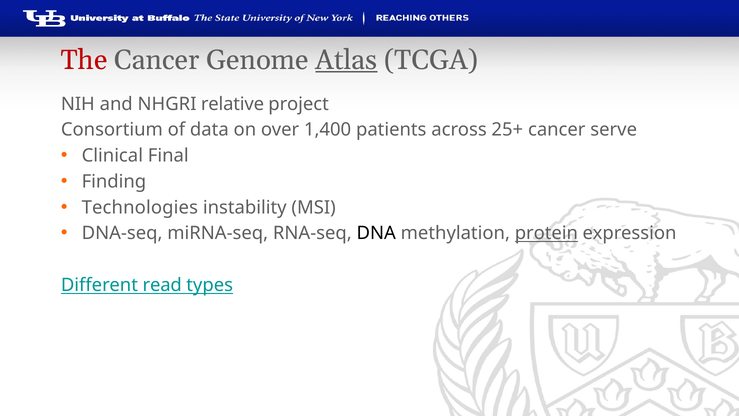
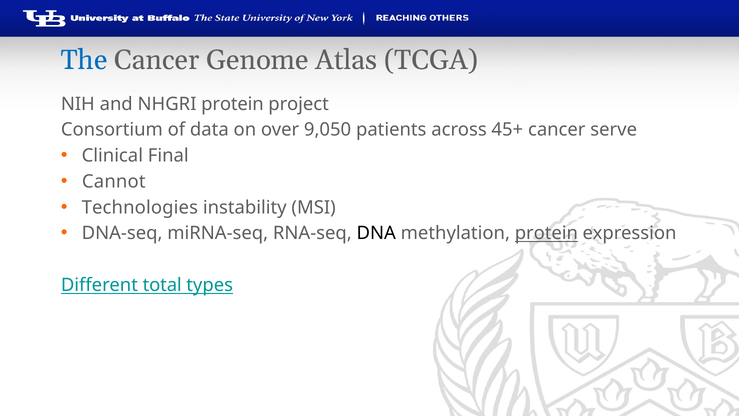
The colour: red -> blue
Atlas underline: present -> none
NHGRI relative: relative -> protein
1,400: 1,400 -> 9,050
25+: 25+ -> 45+
Finding: Finding -> Cannot
read: read -> total
